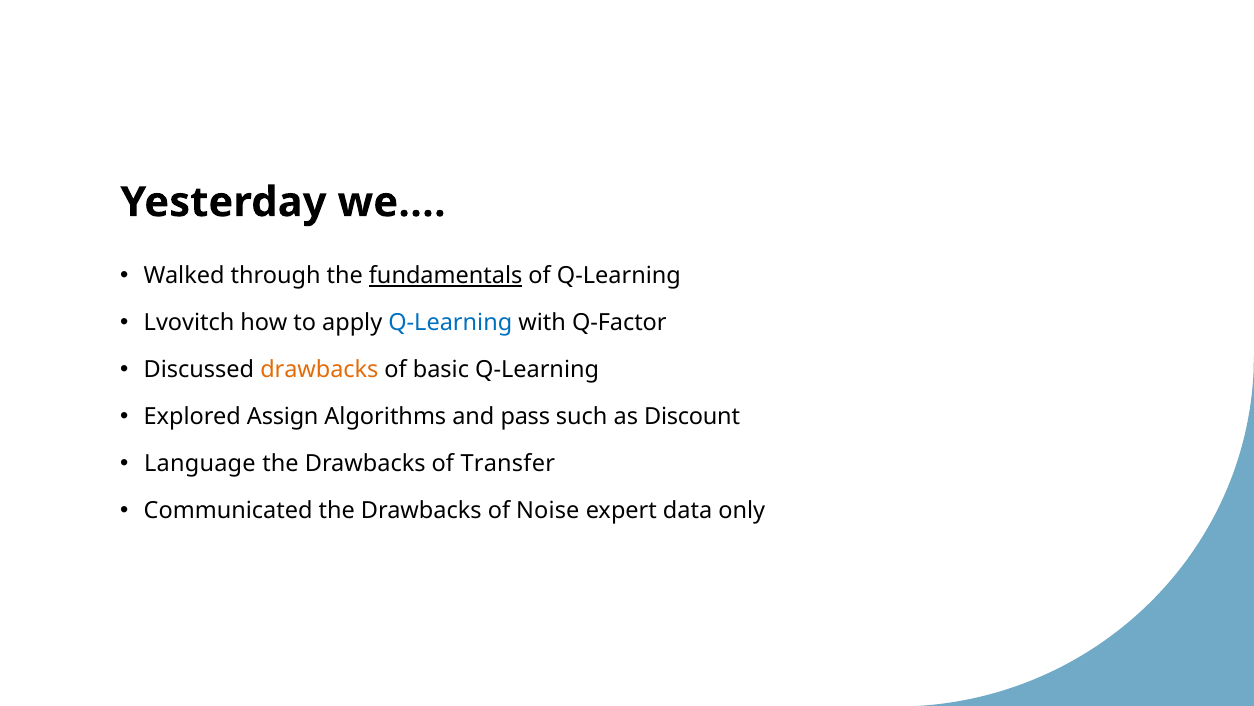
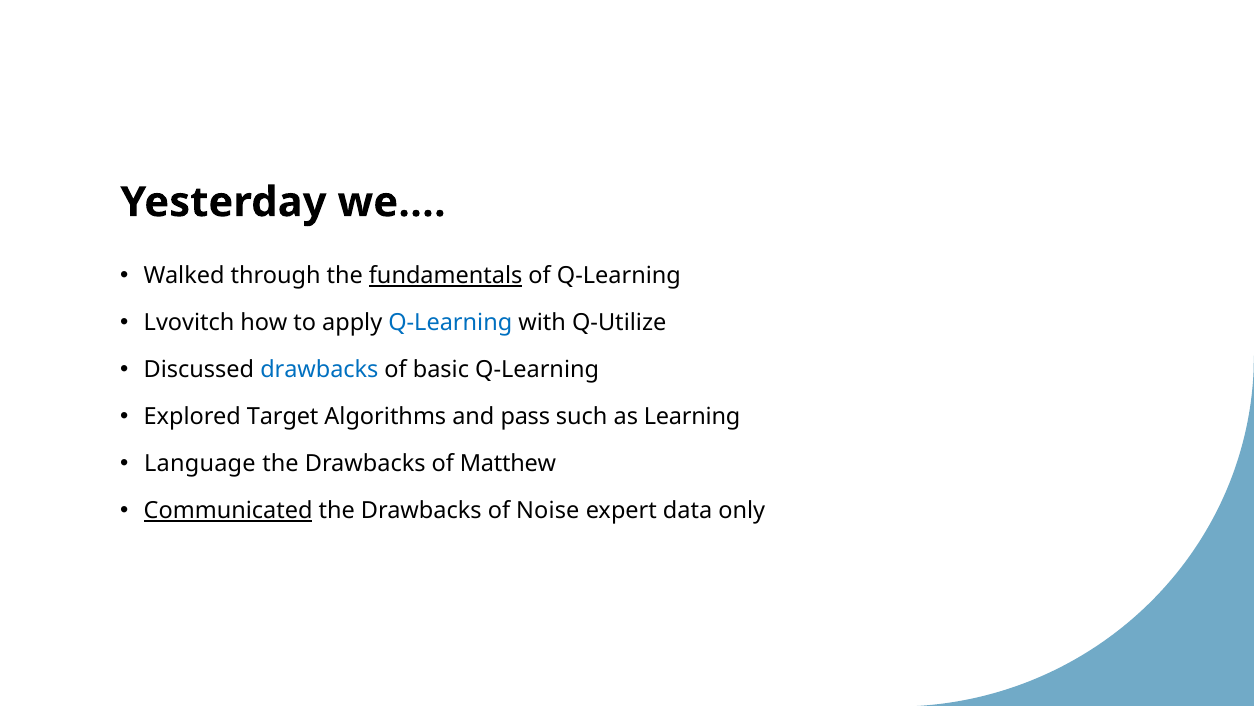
Q-Factor: Q-Factor -> Q-Utilize
drawbacks at (319, 370) colour: orange -> blue
Assign: Assign -> Target
Discount: Discount -> Learning
Transfer: Transfer -> Matthew
Communicated underline: none -> present
